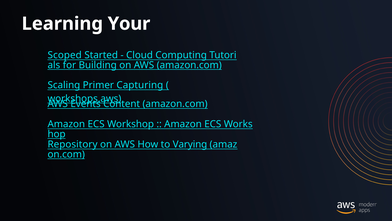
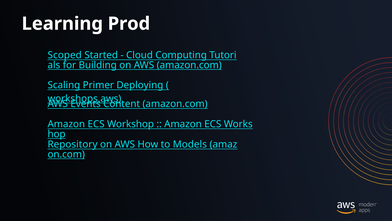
Your: Your -> Prod
Capturing: Capturing -> Deploying
Varying: Varying -> Models
